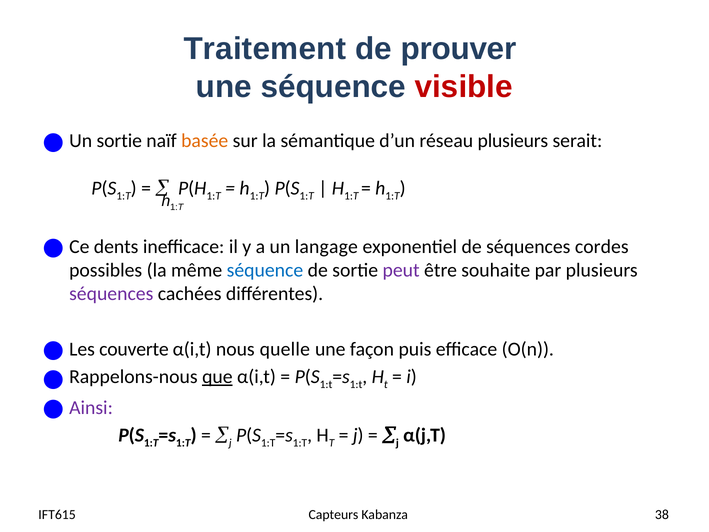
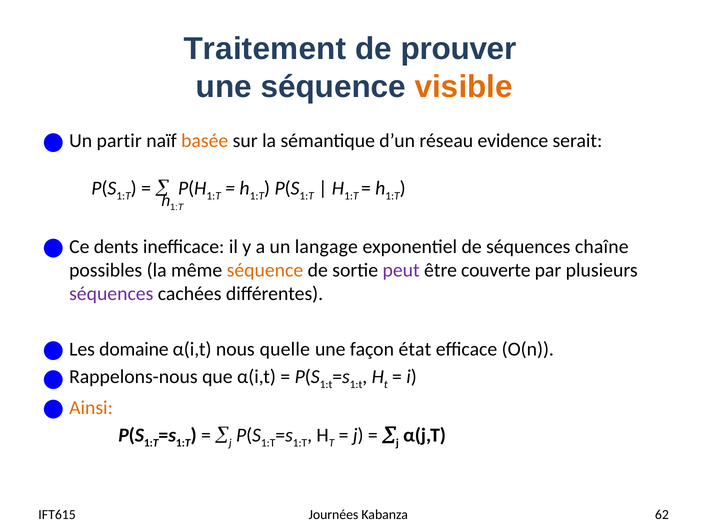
visible colour: red -> orange
Un sortie: sortie -> partir
réseau plusieurs: plusieurs -> evidence
cordes: cordes -> chaîne
séquence at (265, 270) colour: blue -> orange
souhaite: souhaite -> couverte
couverte: couverte -> domaine
puis: puis -> état
que underline: present -> none
Ainsi colour: purple -> orange
Capteurs: Capteurs -> Journées
38: 38 -> 62
